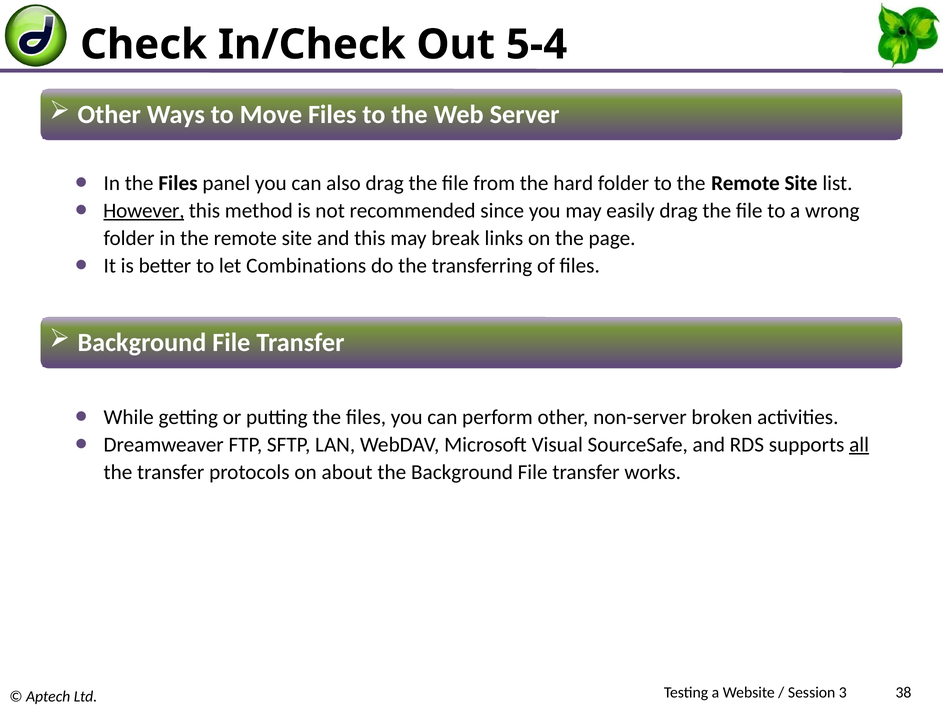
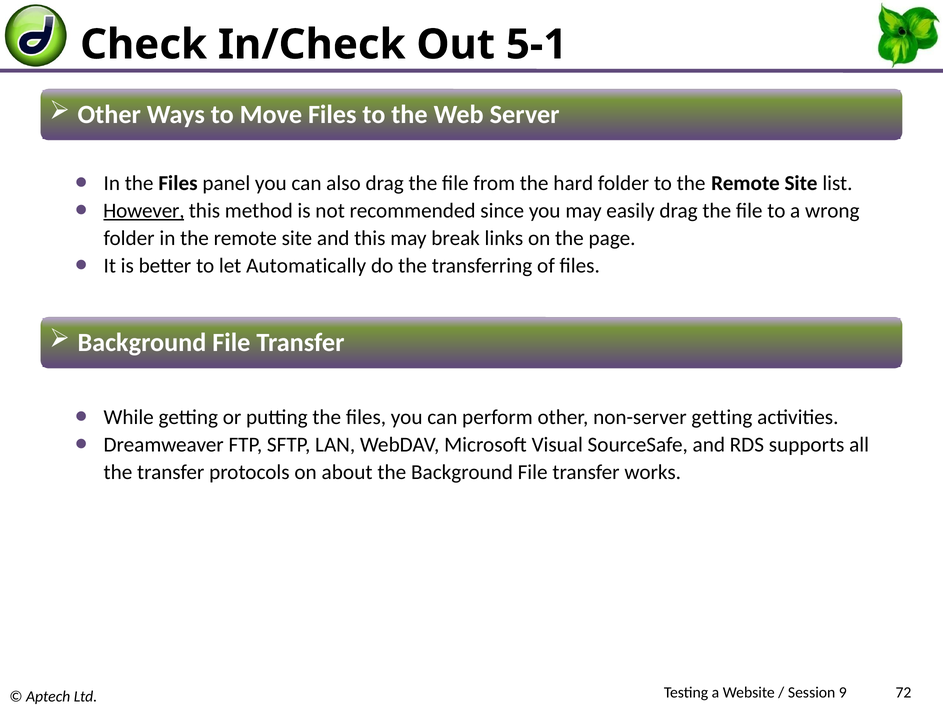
5-4: 5-4 -> 5-1
Combinations: Combinations -> Automatically
non-server broken: broken -> getting
all underline: present -> none
3: 3 -> 9
38: 38 -> 72
